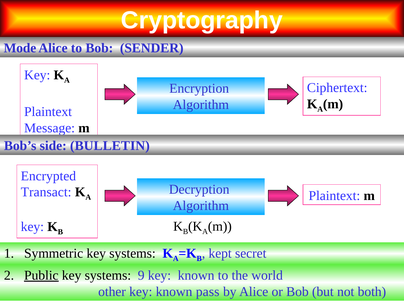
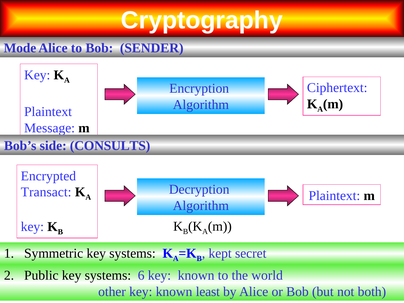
BULLETIN: BULLETIN -> CONSULTS
Public underline: present -> none
9: 9 -> 6
pass: pass -> least
